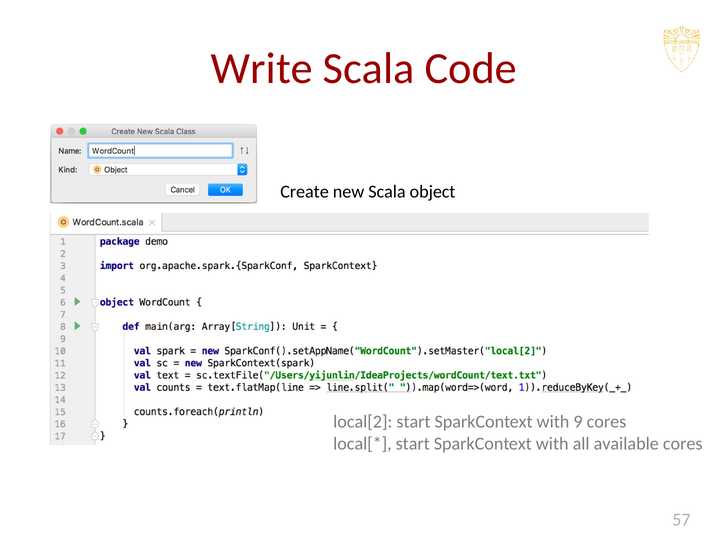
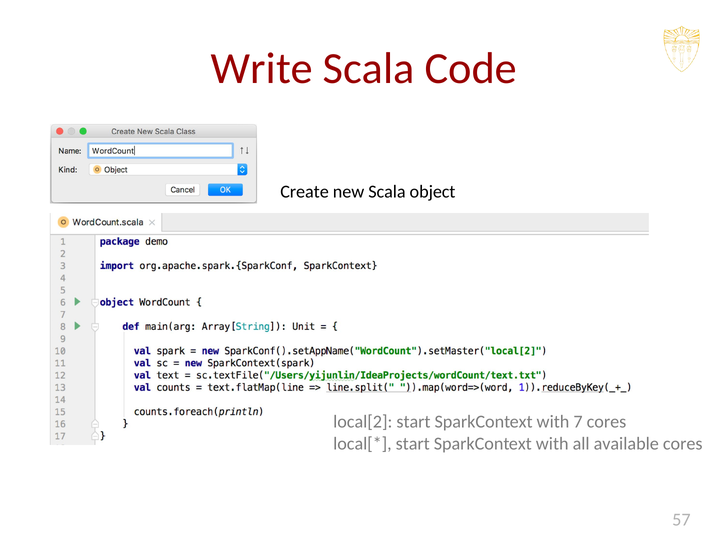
9: 9 -> 7
